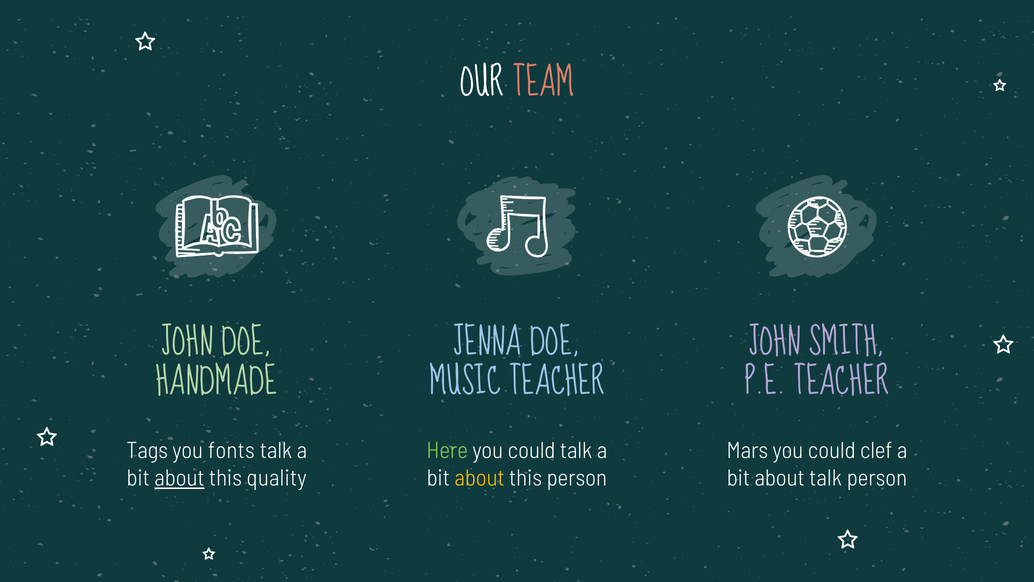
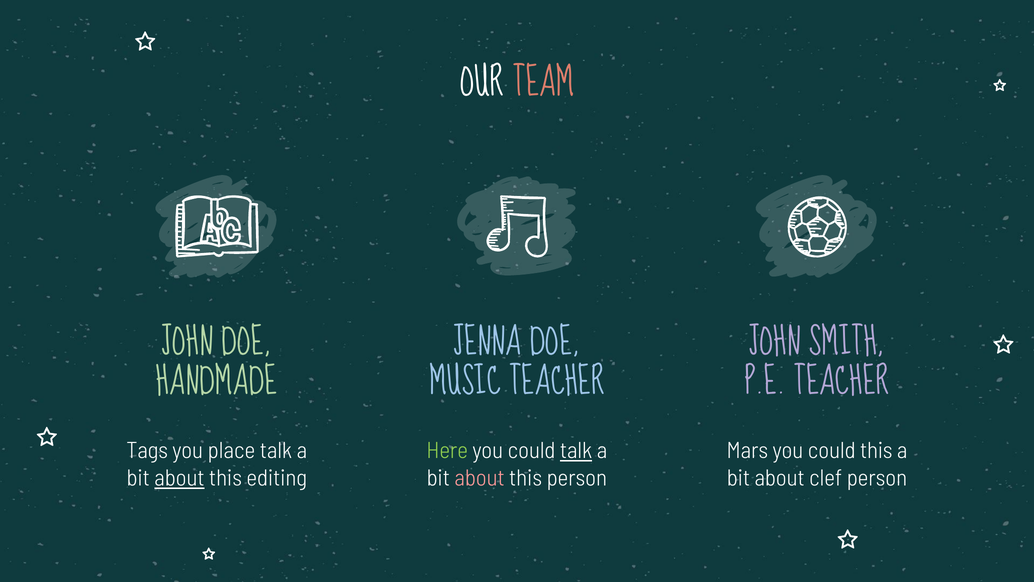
fonts: fonts -> place
talk at (576, 450) underline: none -> present
could clef: clef -> this
quality: quality -> editing
about at (480, 478) colour: yellow -> pink
about talk: talk -> clef
